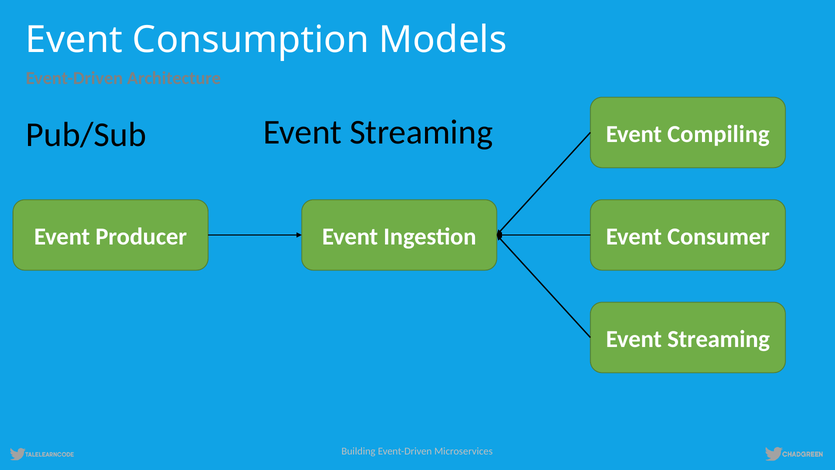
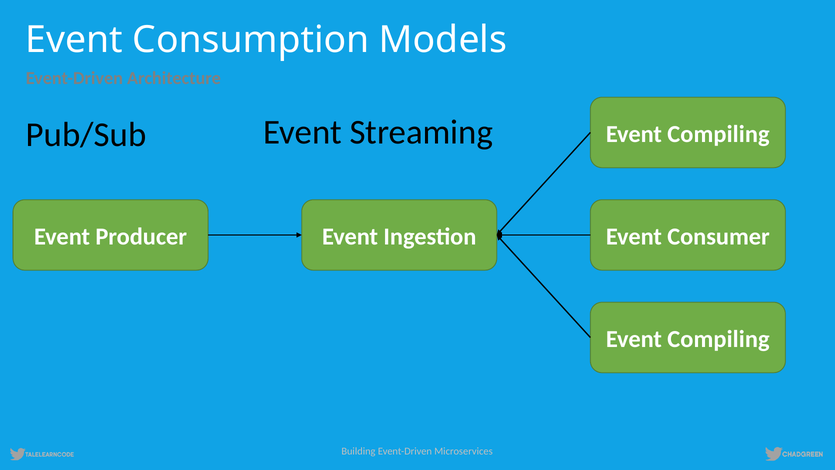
Streaming at (719, 339): Streaming -> Compiling
